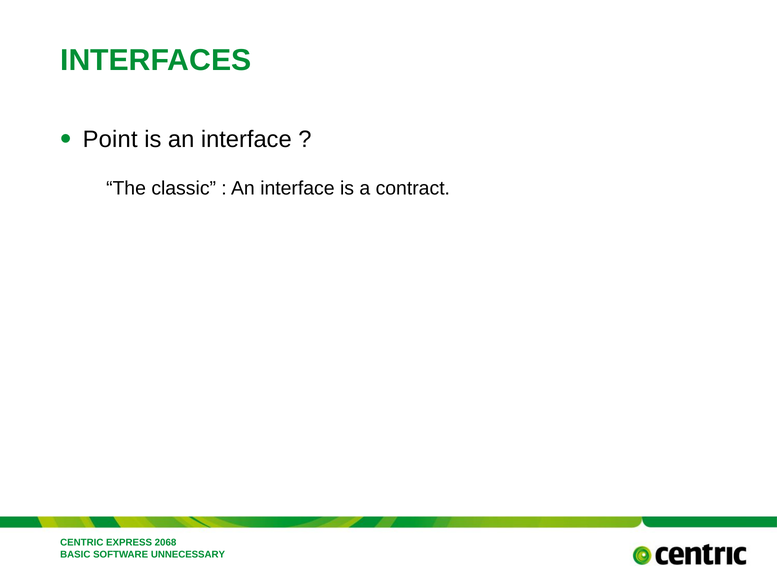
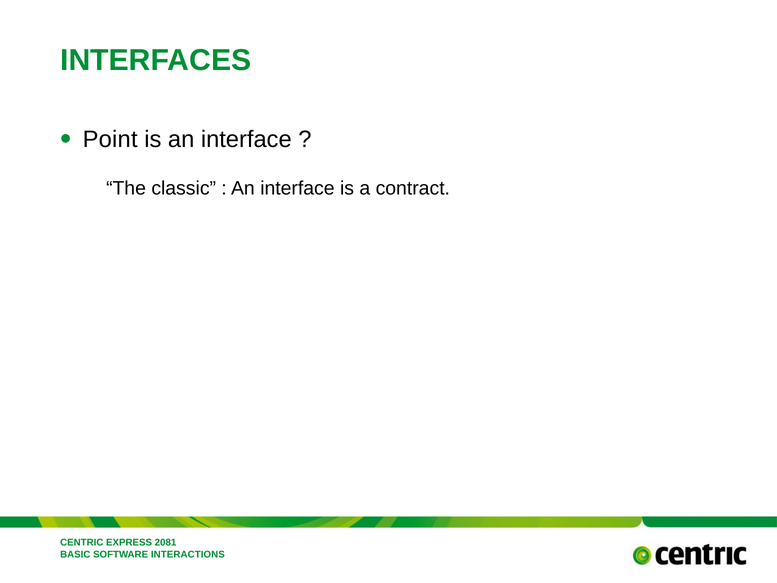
2068: 2068 -> 2081
UNNECESSARY: UNNECESSARY -> INTERACTIONS
